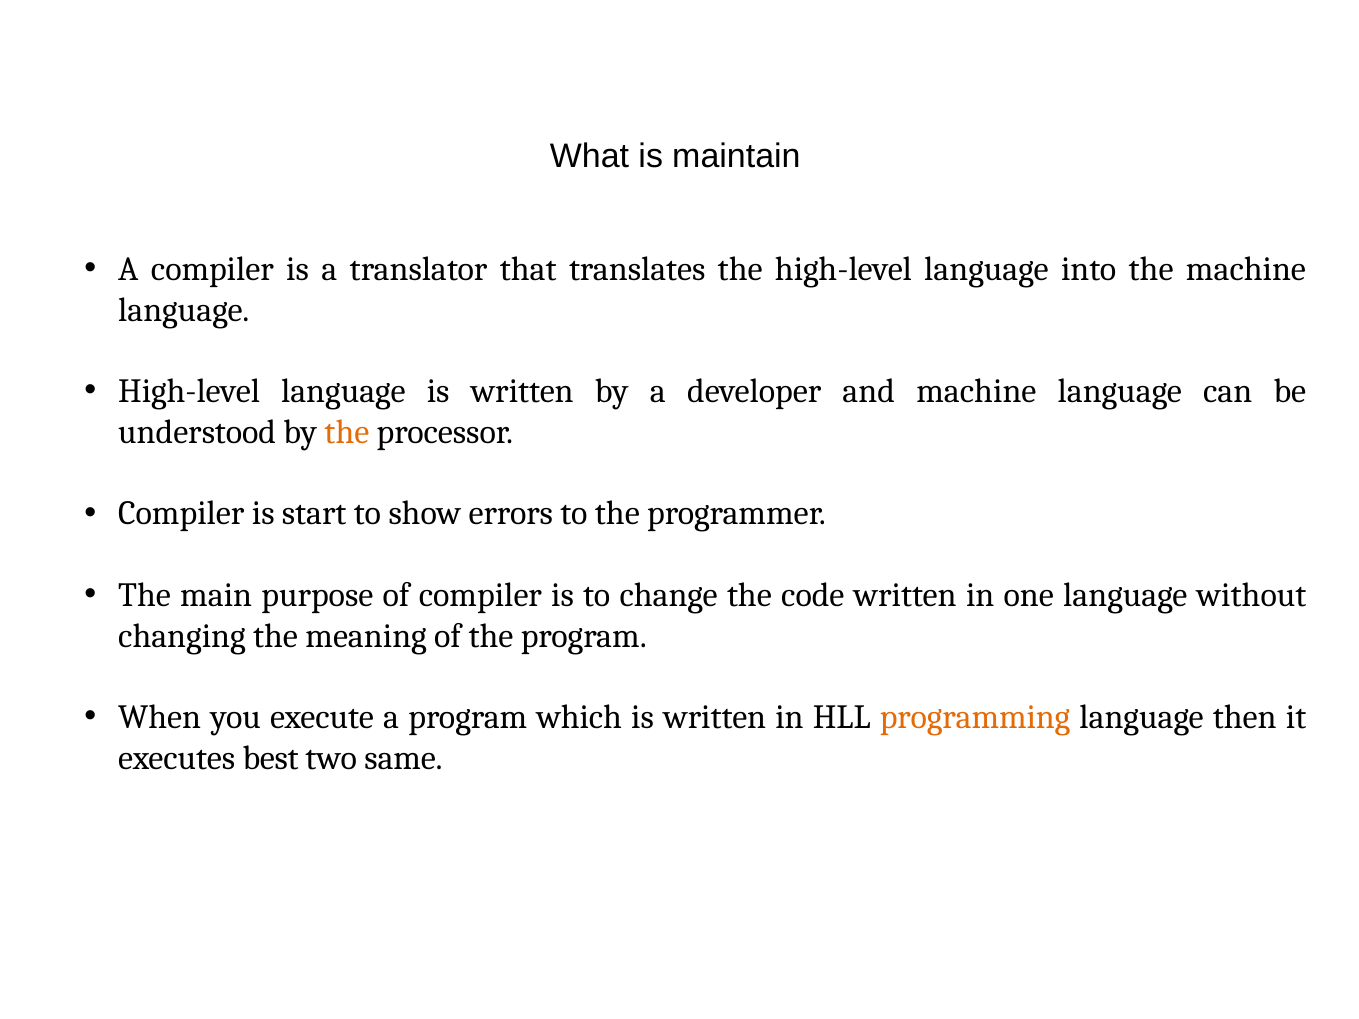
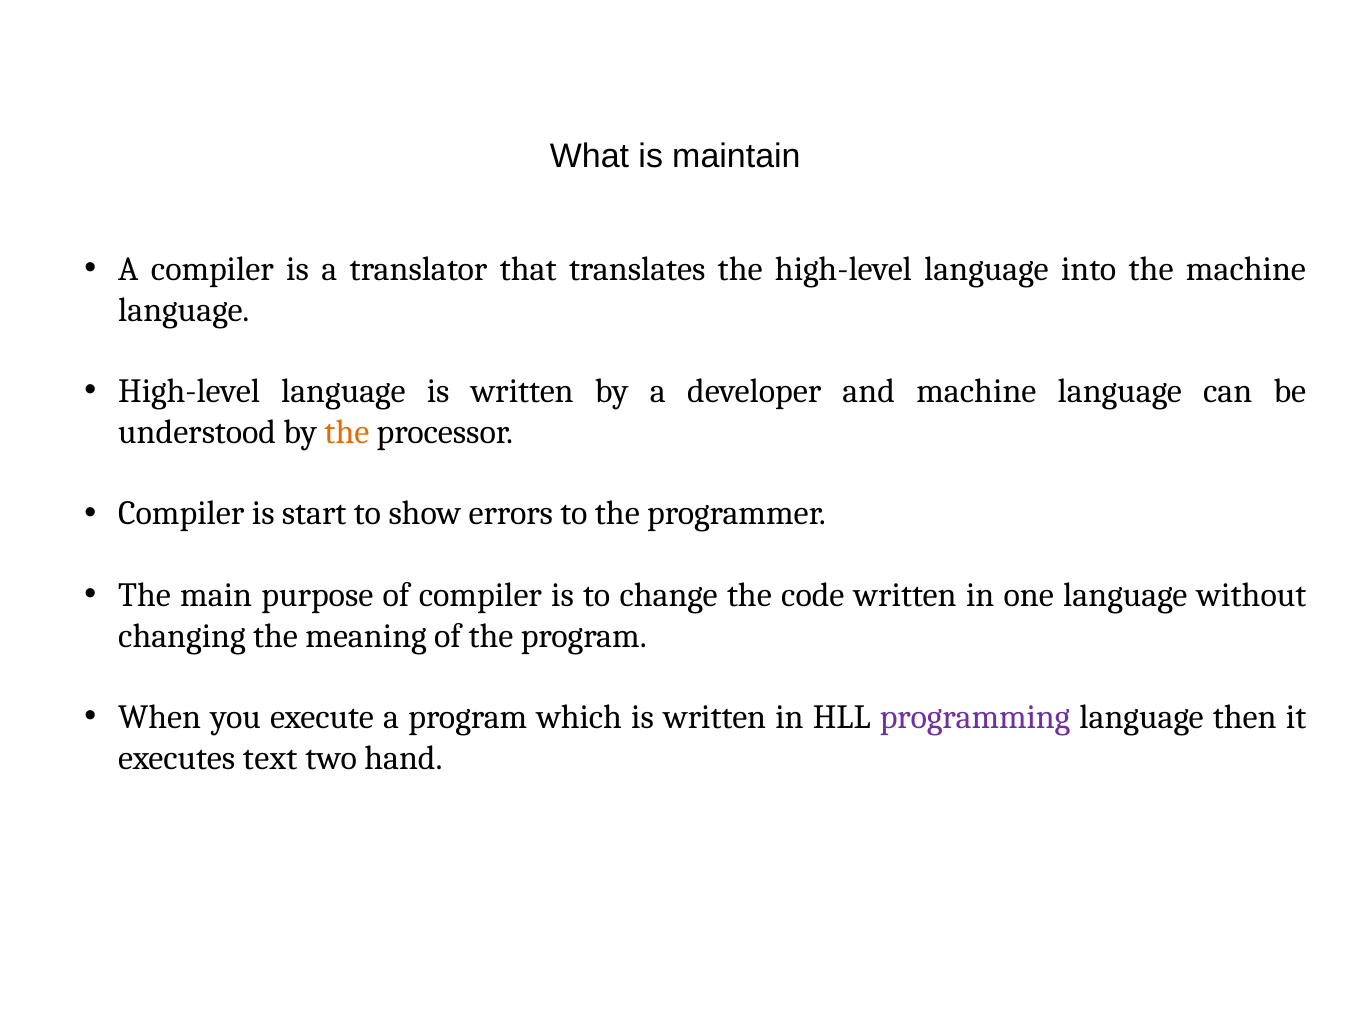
programming colour: orange -> purple
best: best -> text
same: same -> hand
